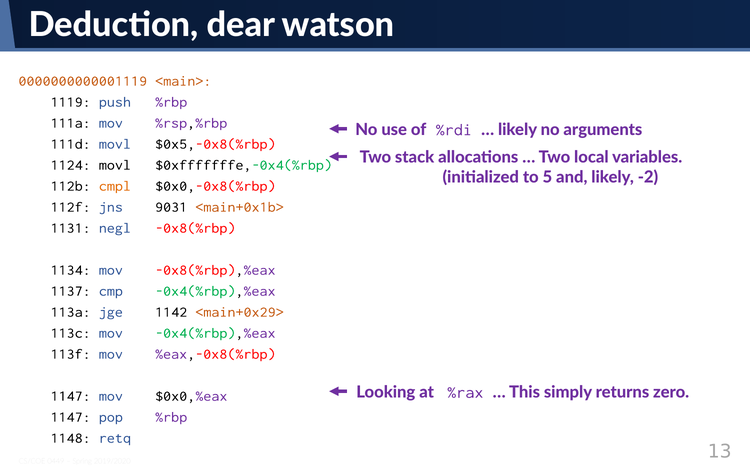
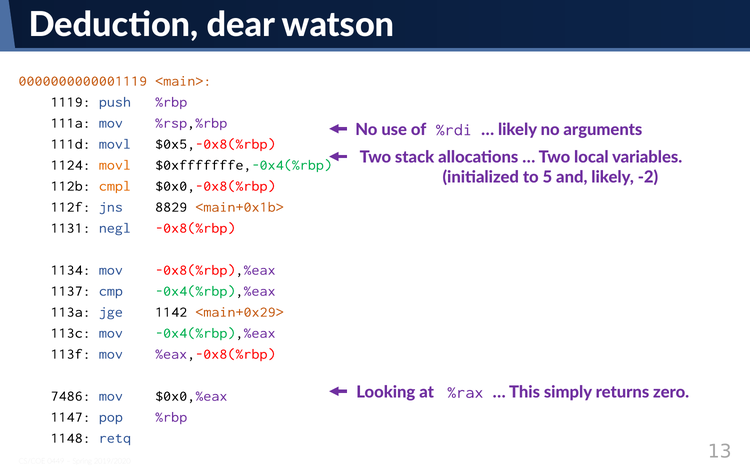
movl at (115, 165) colour: black -> orange
9031: 9031 -> 8829
1147 at (71, 396): 1147 -> 7486
